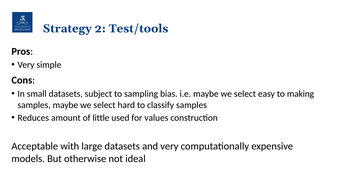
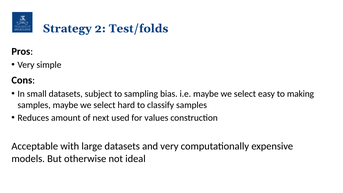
Test/tools: Test/tools -> Test/folds
little: little -> next
